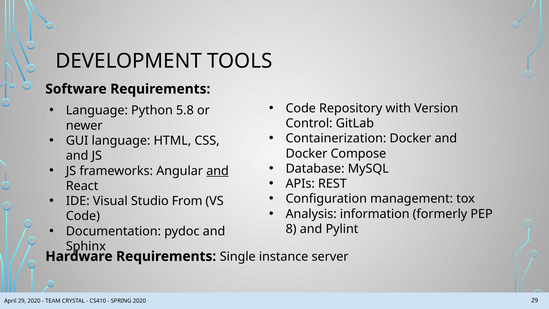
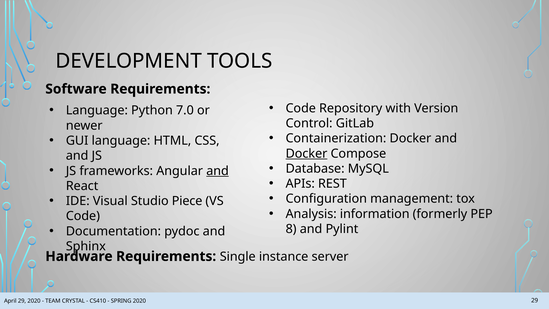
5.8: 5.8 -> 7.0
Docker at (306, 153) underline: none -> present
From: From -> Piece
